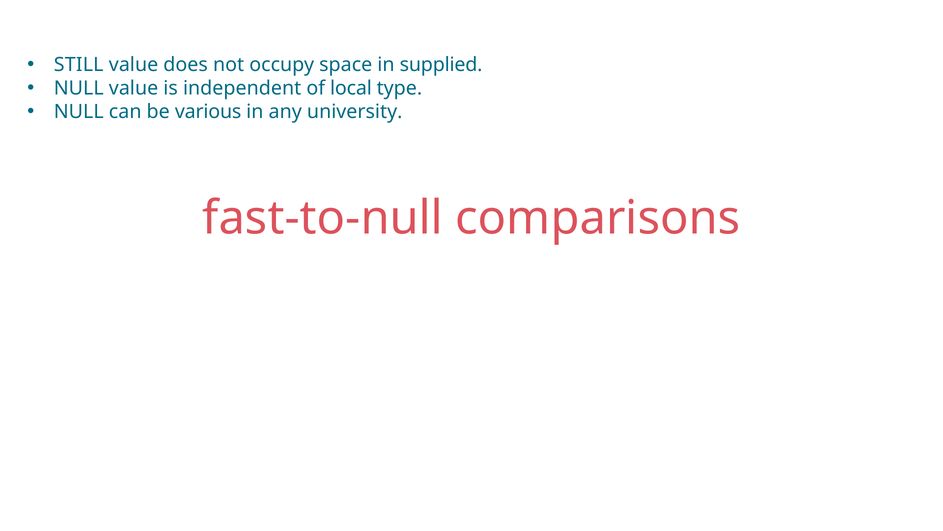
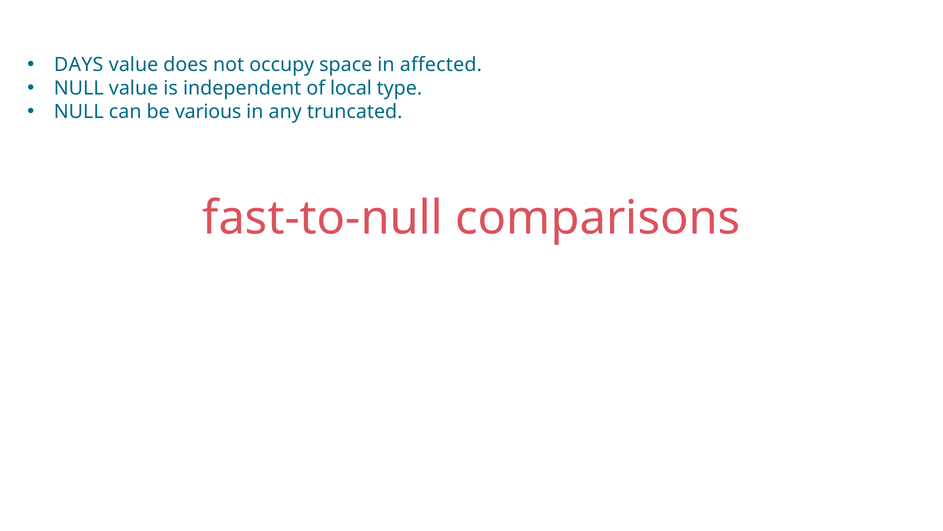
STILL: STILL -> DAYS
supplied: supplied -> affected
university: university -> truncated
